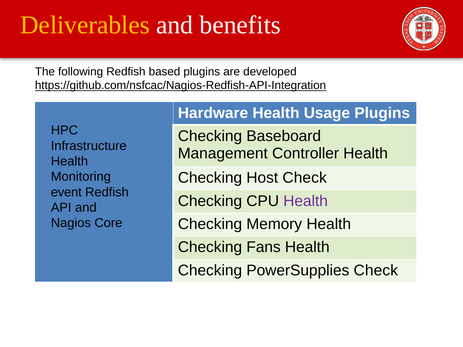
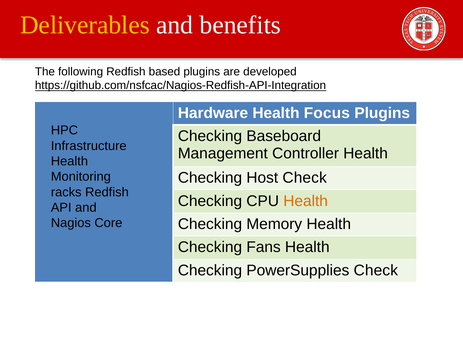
Usage: Usage -> Focus
event: event -> racks
Health at (306, 201) colour: purple -> orange
